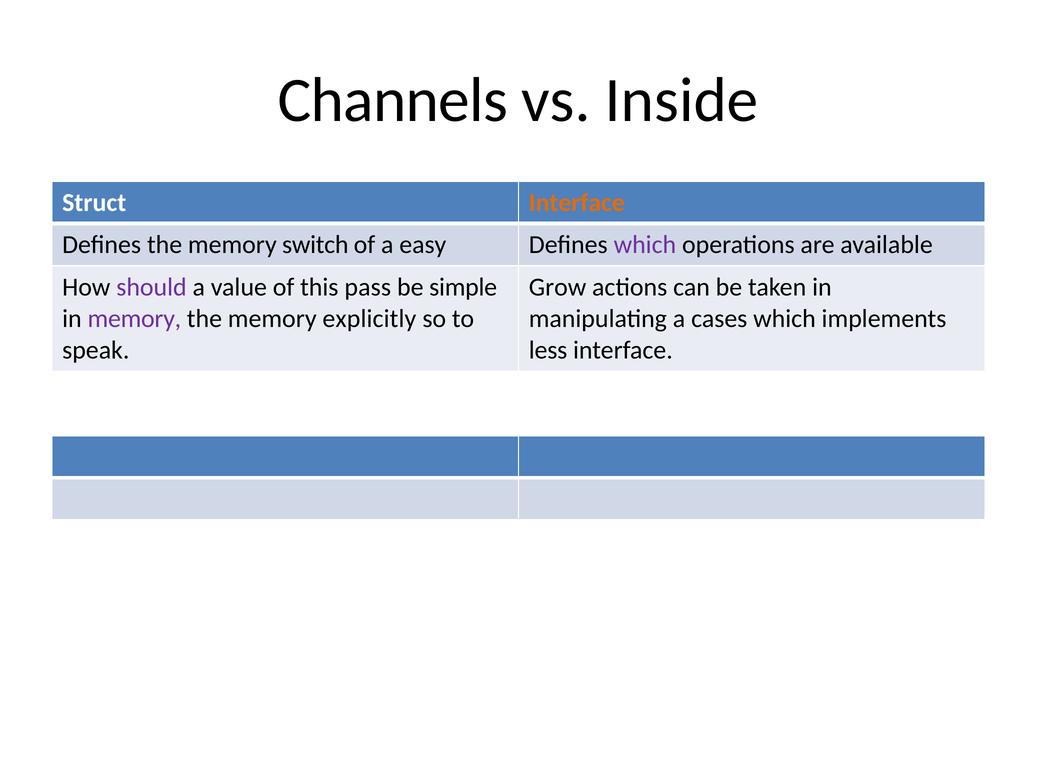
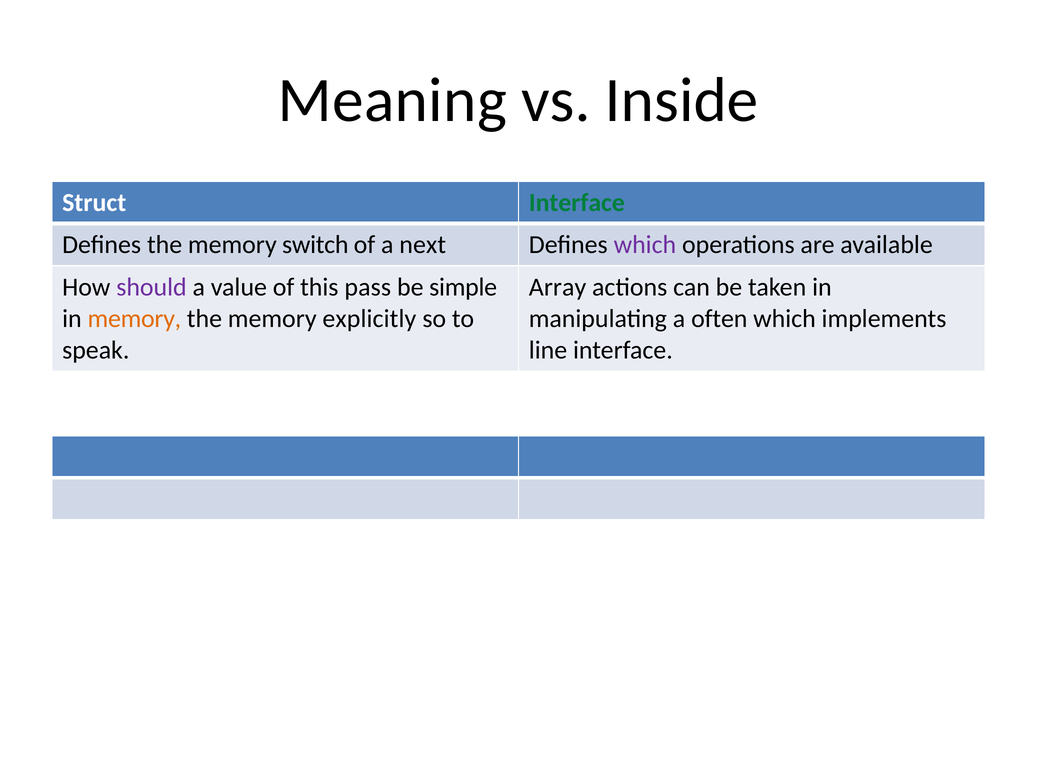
Channels: Channels -> Meaning
Interface at (577, 203) colour: orange -> green
easy: easy -> next
Grow: Grow -> Array
memory at (134, 319) colour: purple -> orange
cases: cases -> often
less: less -> line
